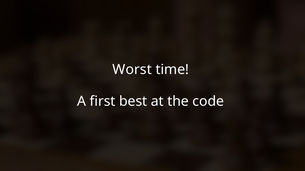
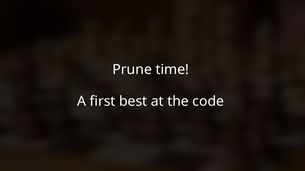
Worst: Worst -> Prune
